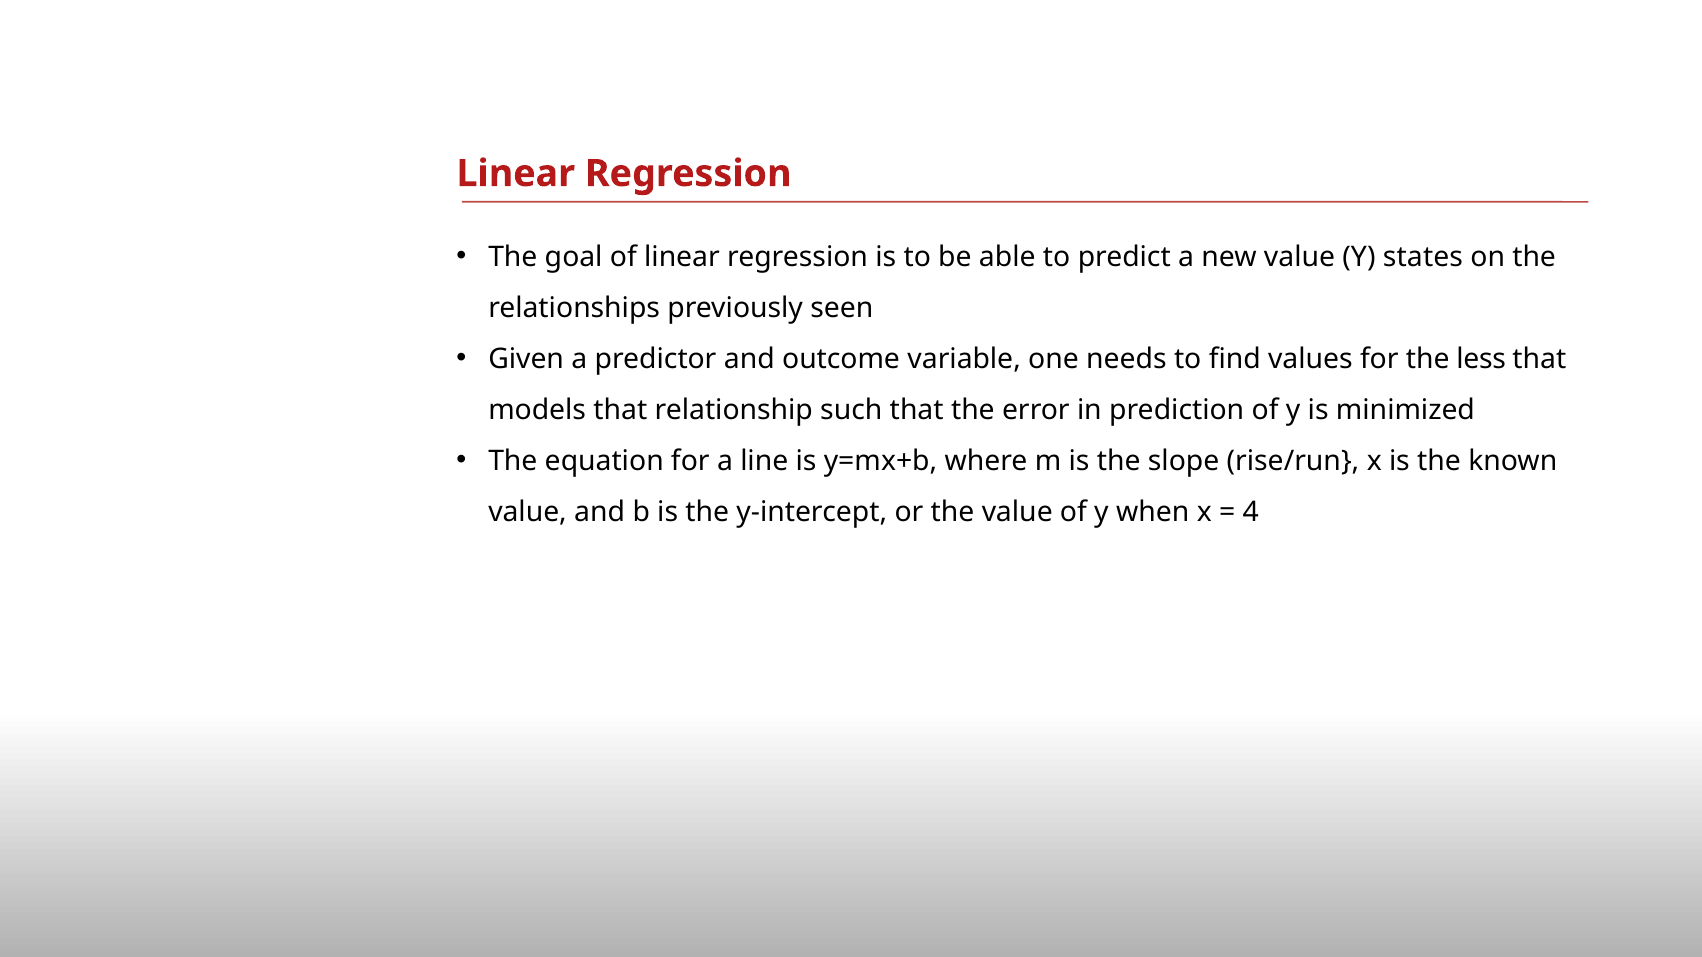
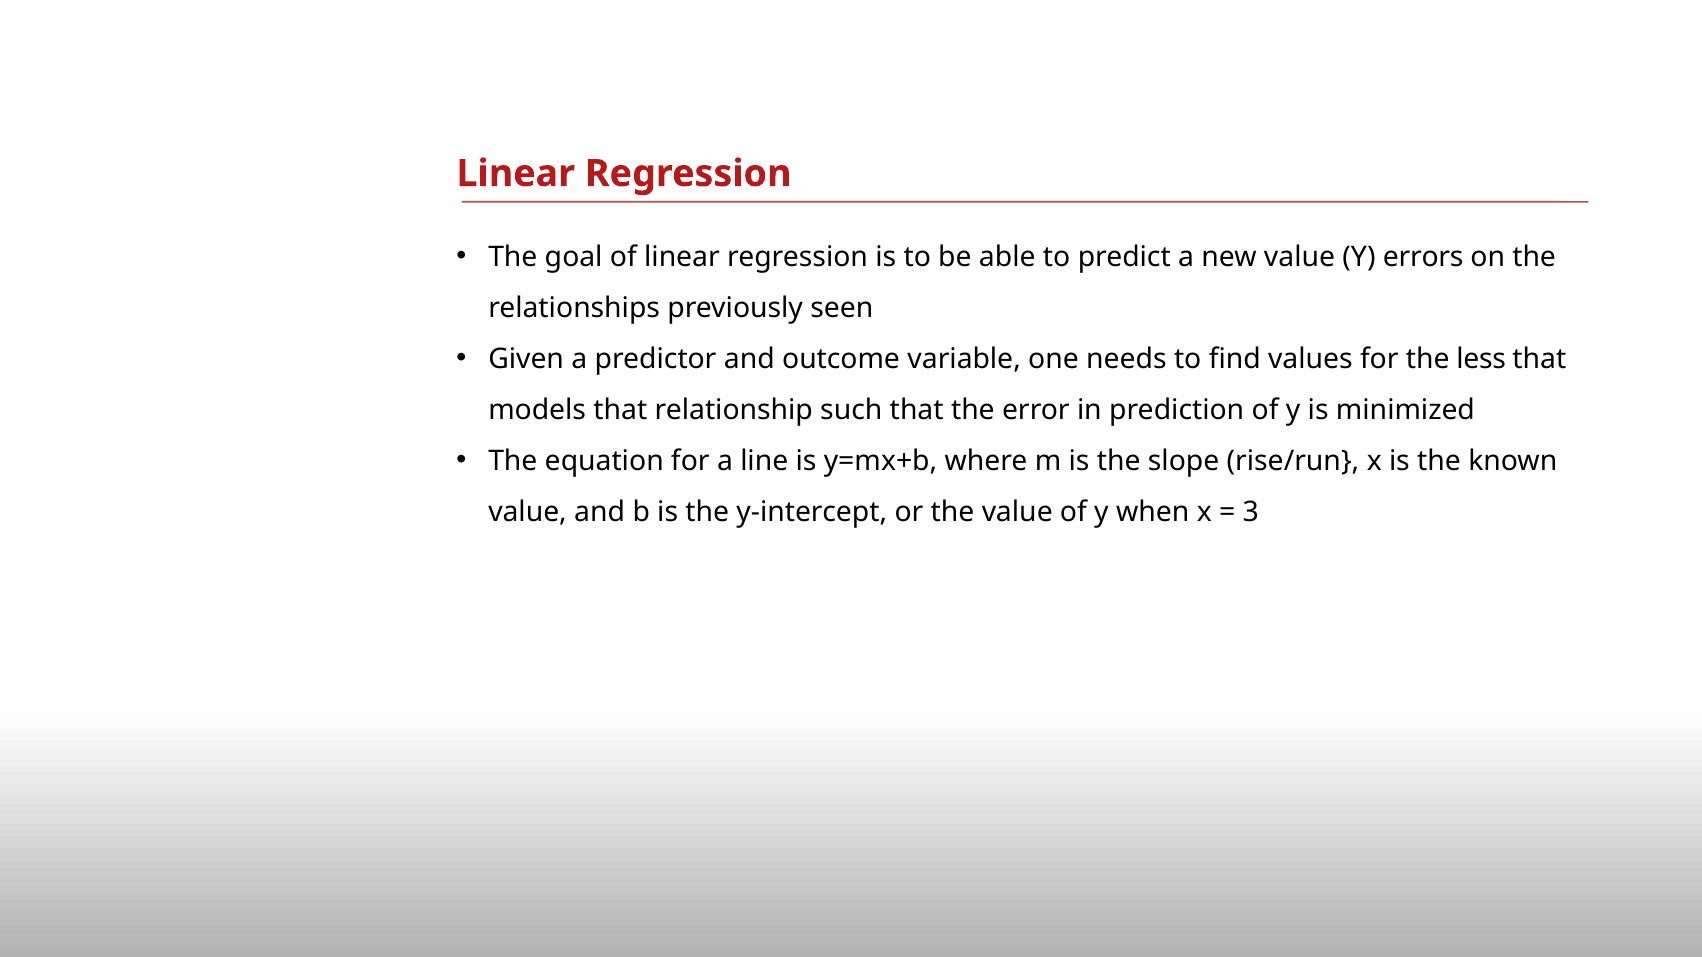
states: states -> errors
4: 4 -> 3
